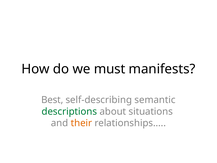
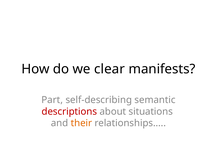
must: must -> clear
Best: Best -> Part
descriptions colour: green -> red
